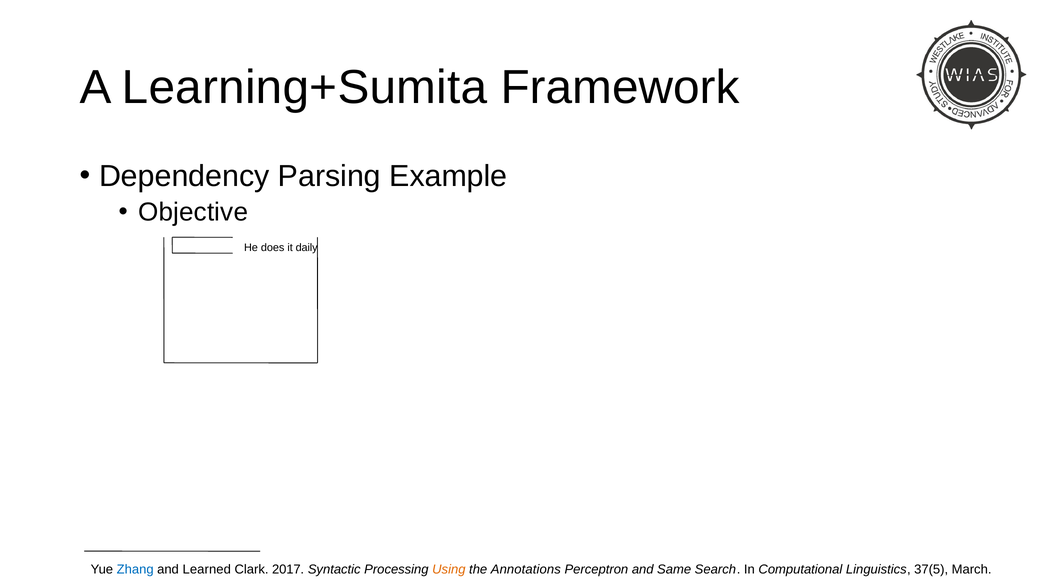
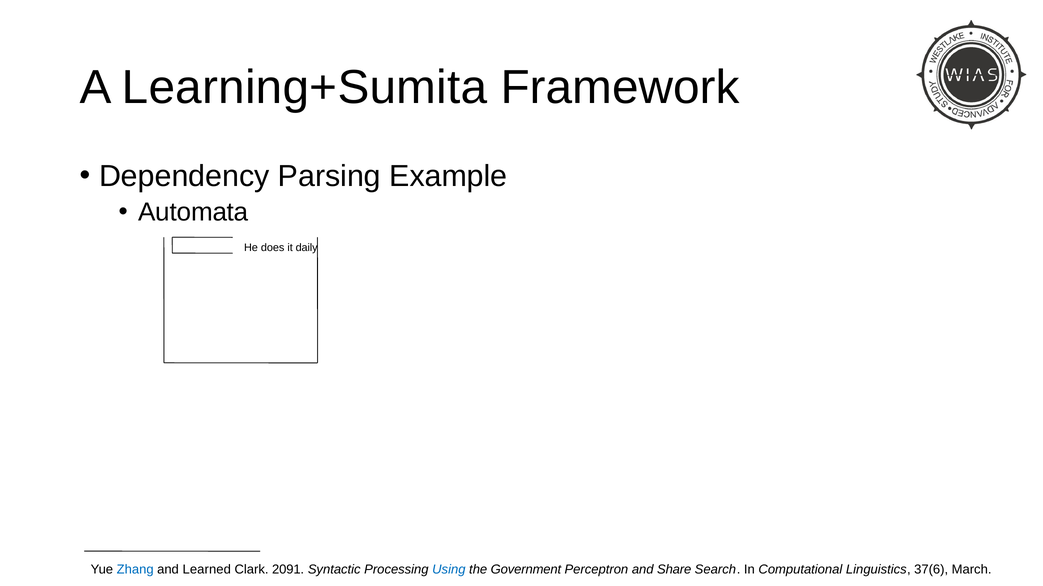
Objective: Objective -> Automata
2017: 2017 -> 2091
Using colour: orange -> blue
Annotations: Annotations -> Government
Same: Same -> Share
37(5: 37(5 -> 37(6
